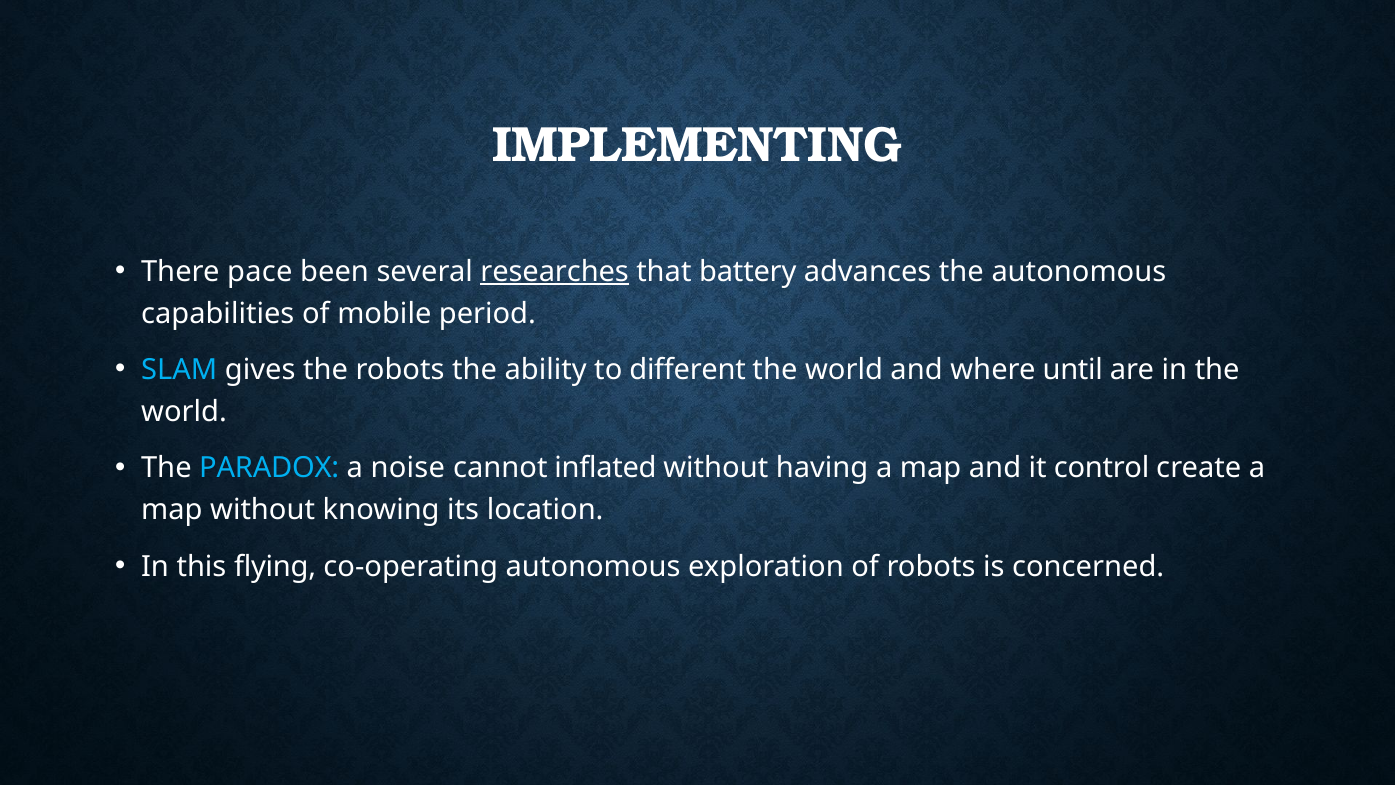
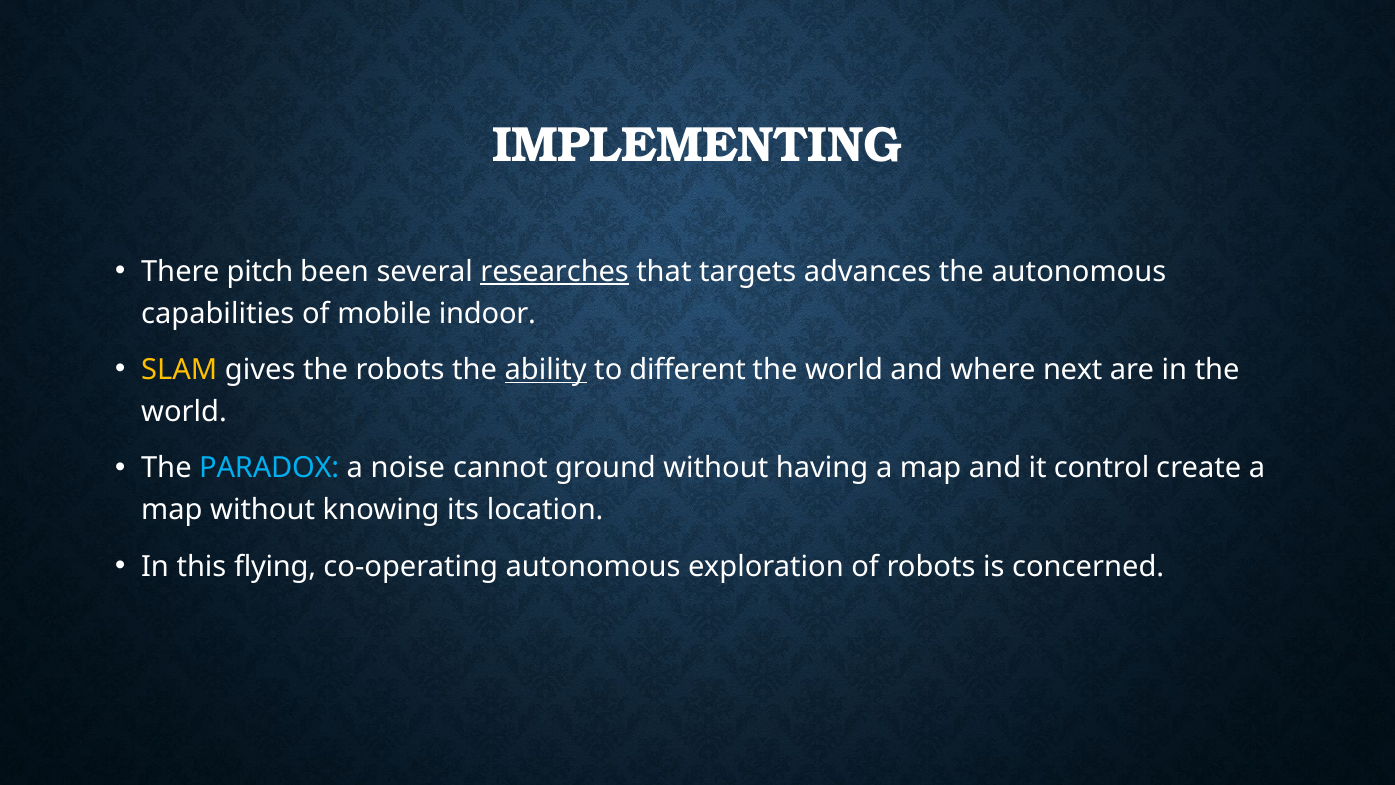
pace: pace -> pitch
battery: battery -> targets
period: period -> indoor
SLAM colour: light blue -> yellow
ability underline: none -> present
until: until -> next
inflated: inflated -> ground
